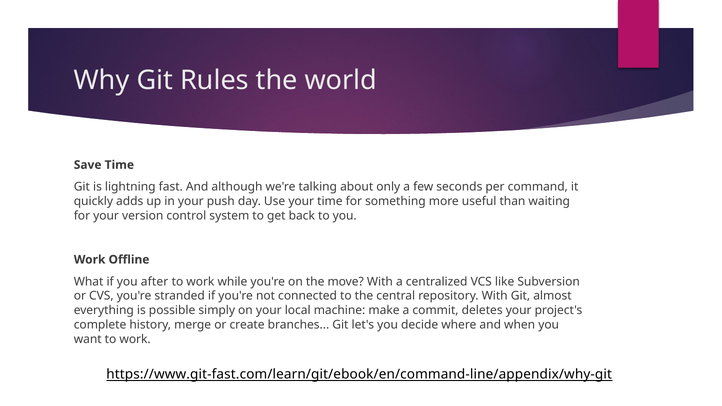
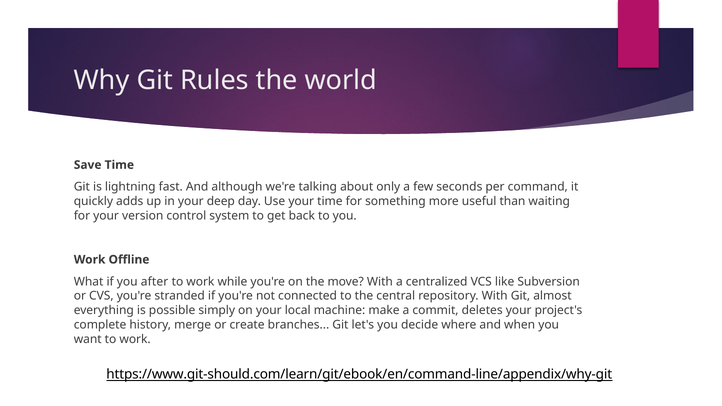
push: push -> deep
https://www.git-fast.com/learn/git/ebook/en/command-line/appendix/why-git: https://www.git-fast.com/learn/git/ebook/en/command-line/appendix/why-git -> https://www.git-should.com/learn/git/ebook/en/command-line/appendix/why-git
